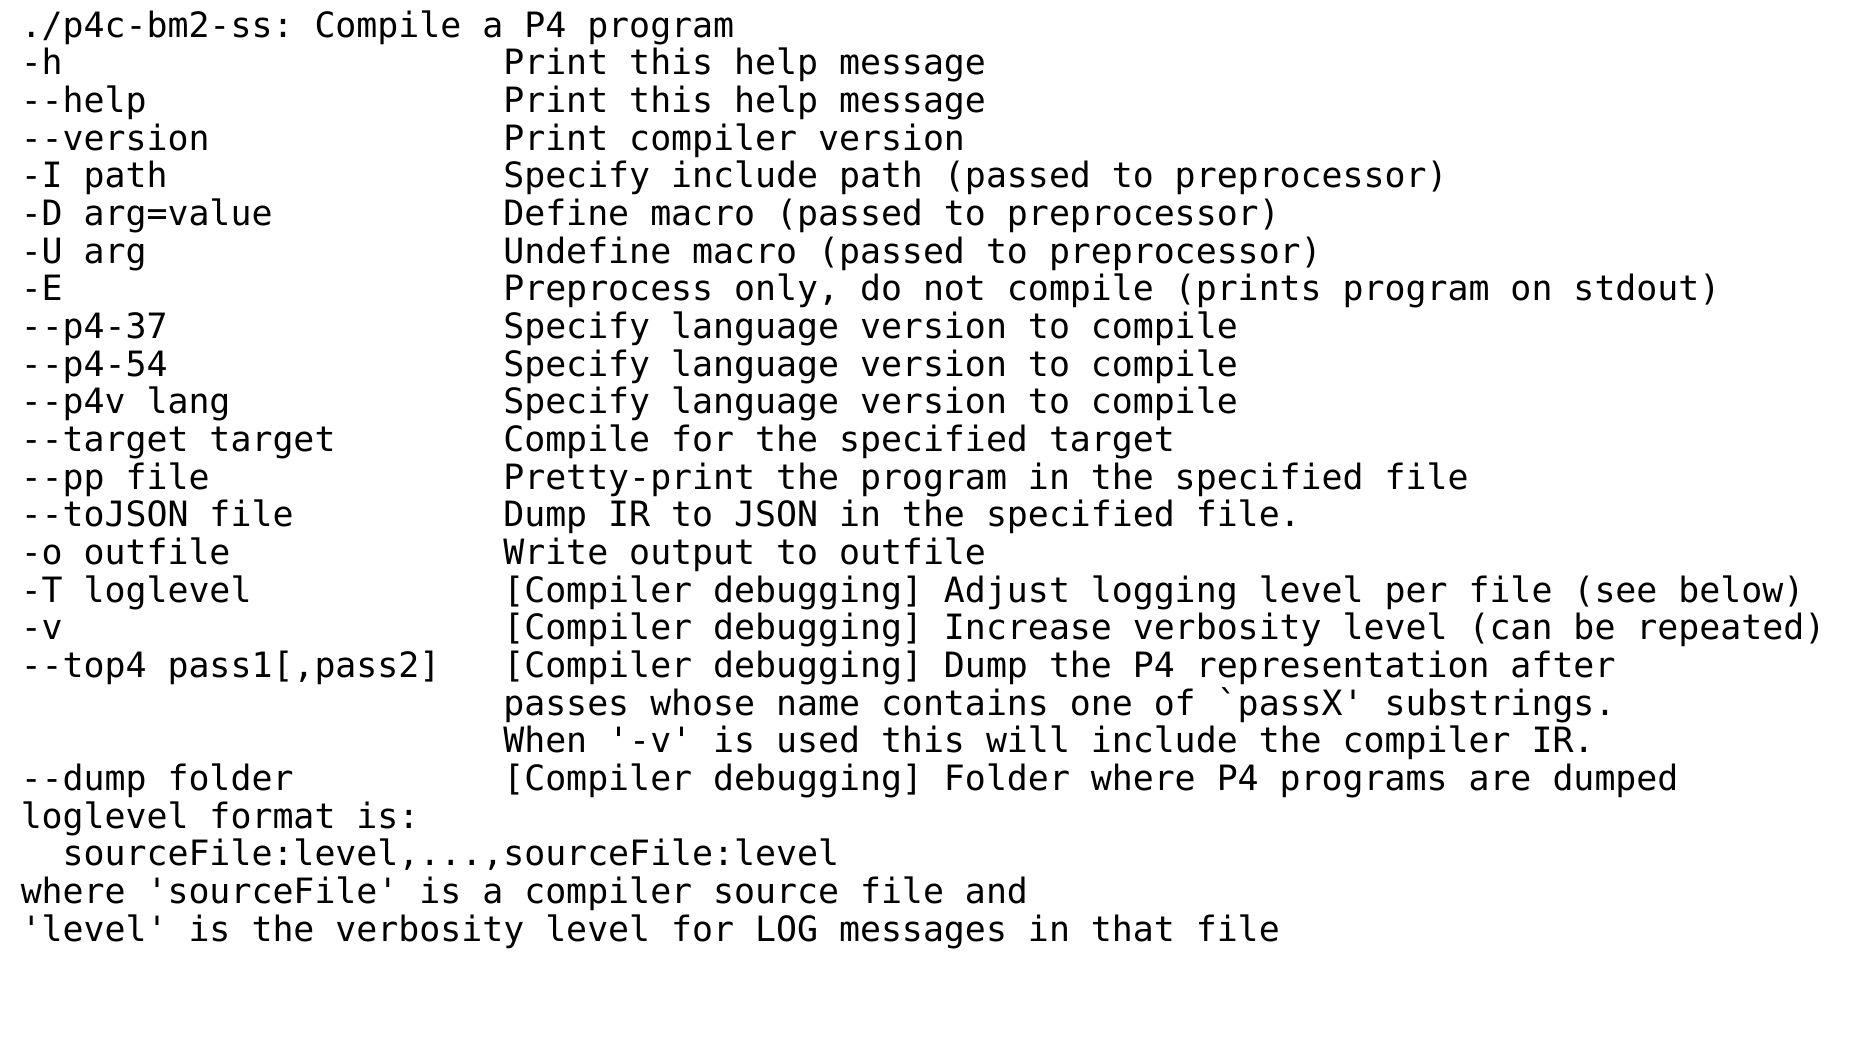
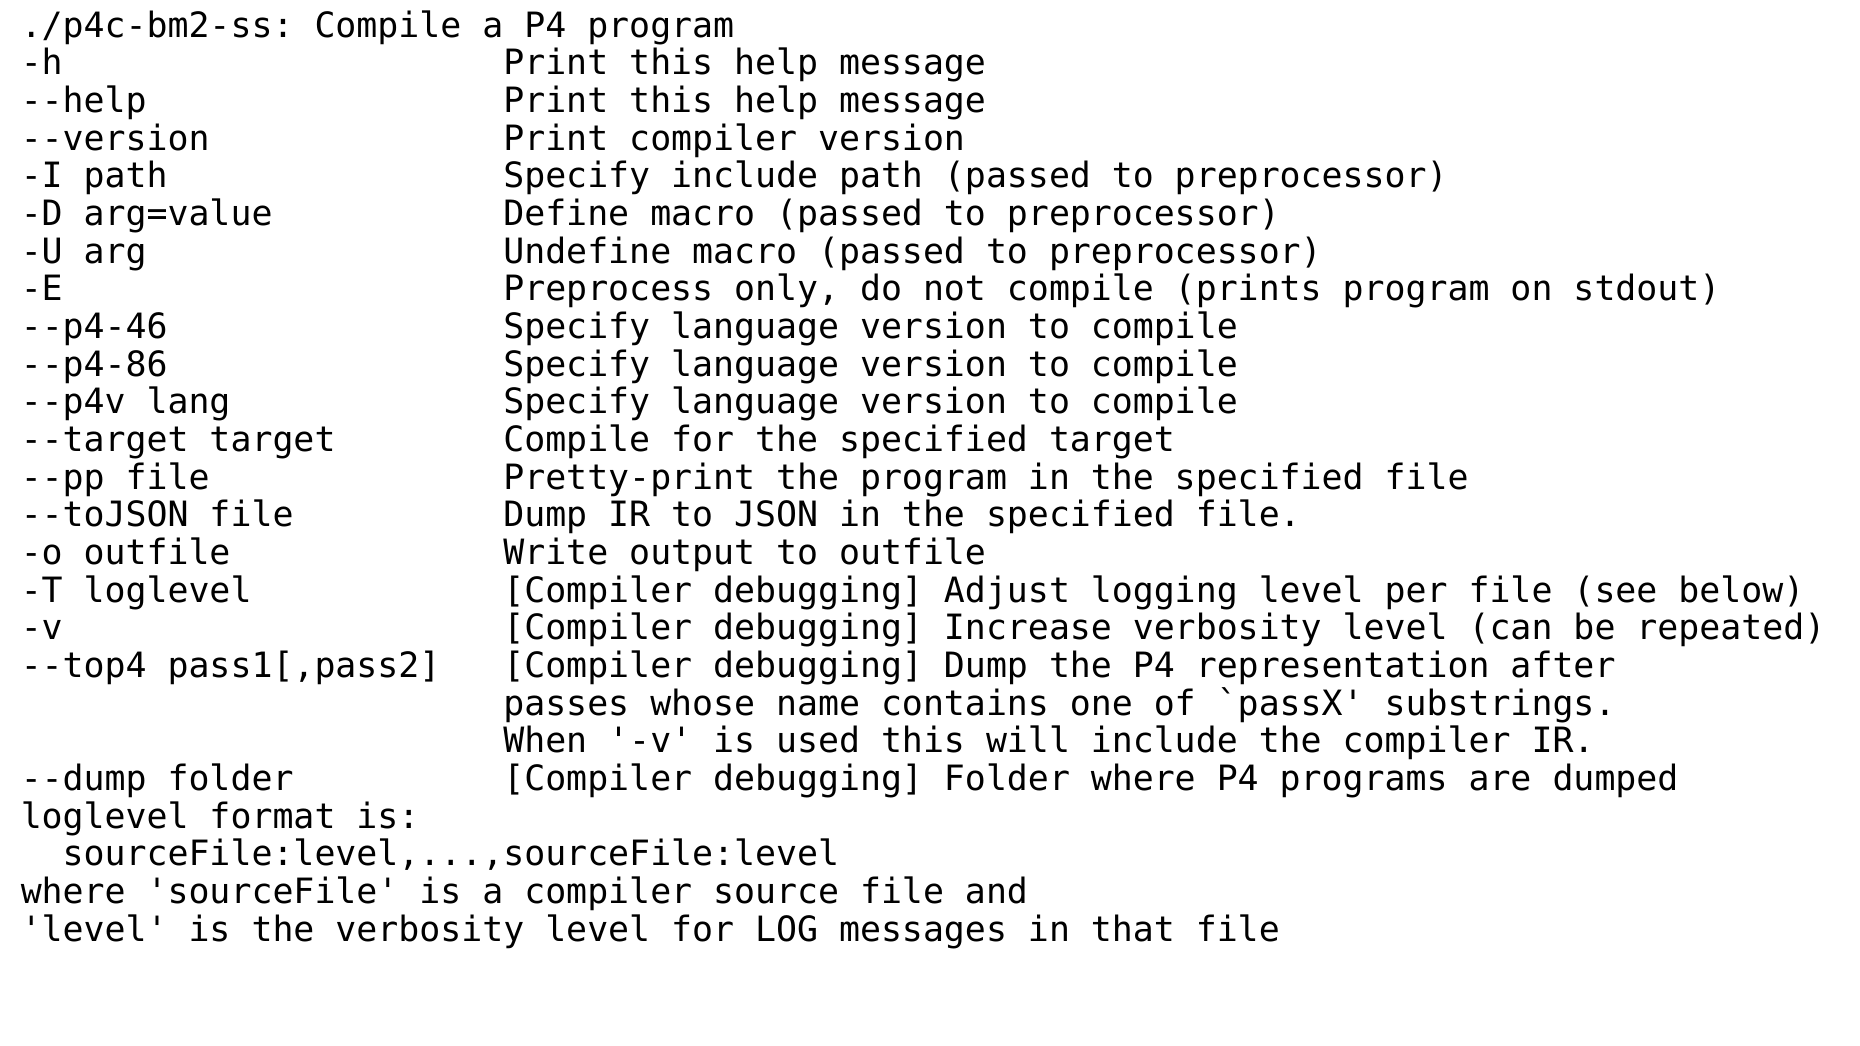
--p4-37: --p4-37 -> --p4-46
--p4-54: --p4-54 -> --p4-86
